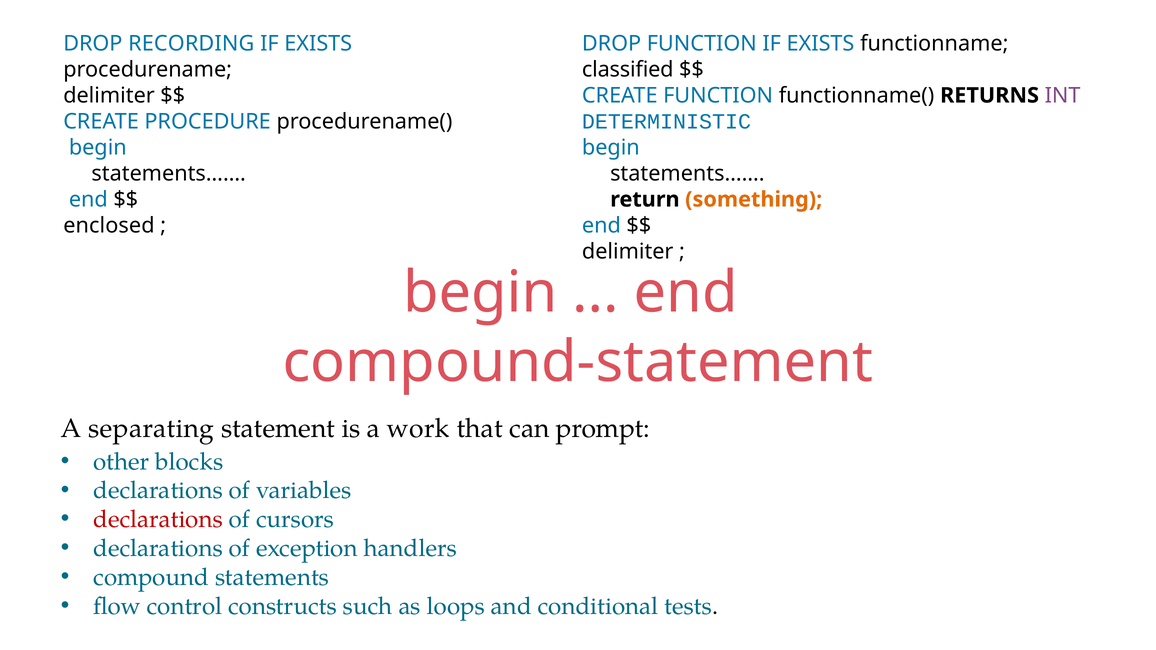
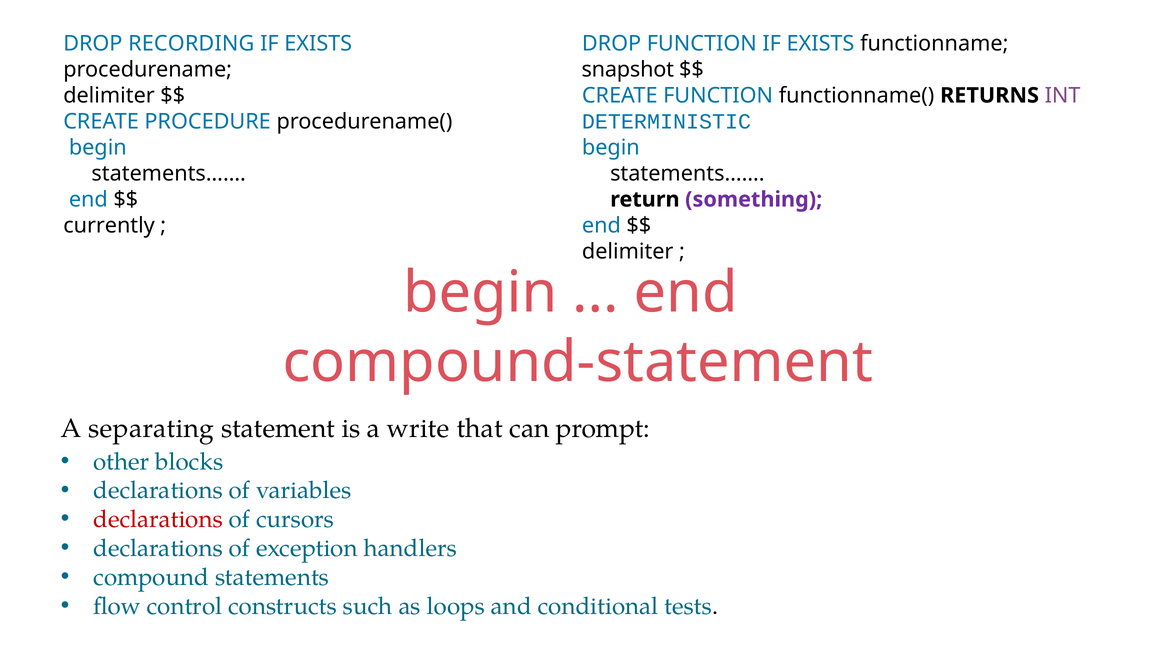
classified: classified -> snapshot
something colour: orange -> purple
enclosed: enclosed -> currently
work: work -> write
